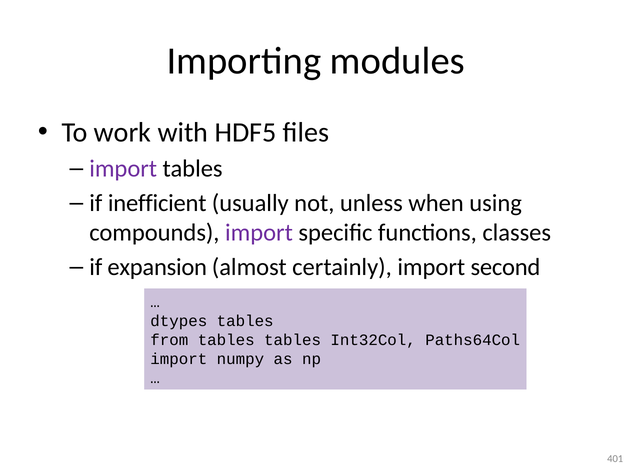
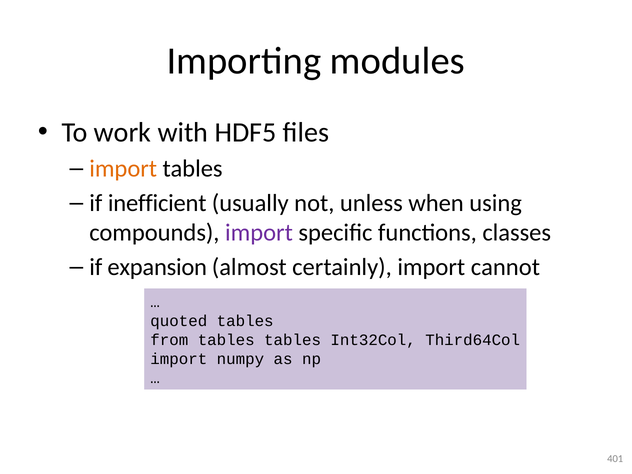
import at (123, 169) colour: purple -> orange
second: second -> cannot
dtypes: dtypes -> quoted
Paths64Col: Paths64Col -> Third64Col
